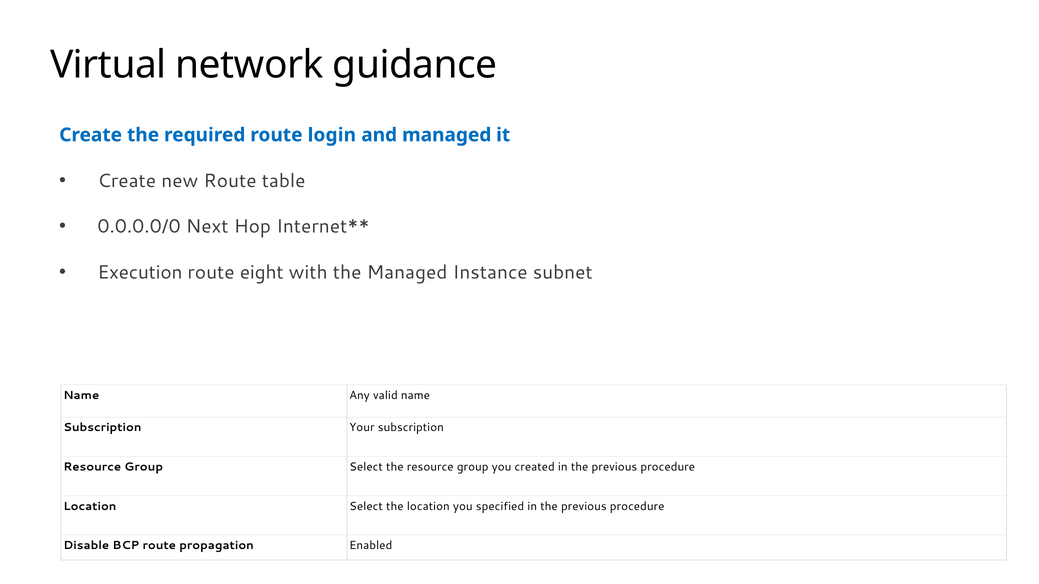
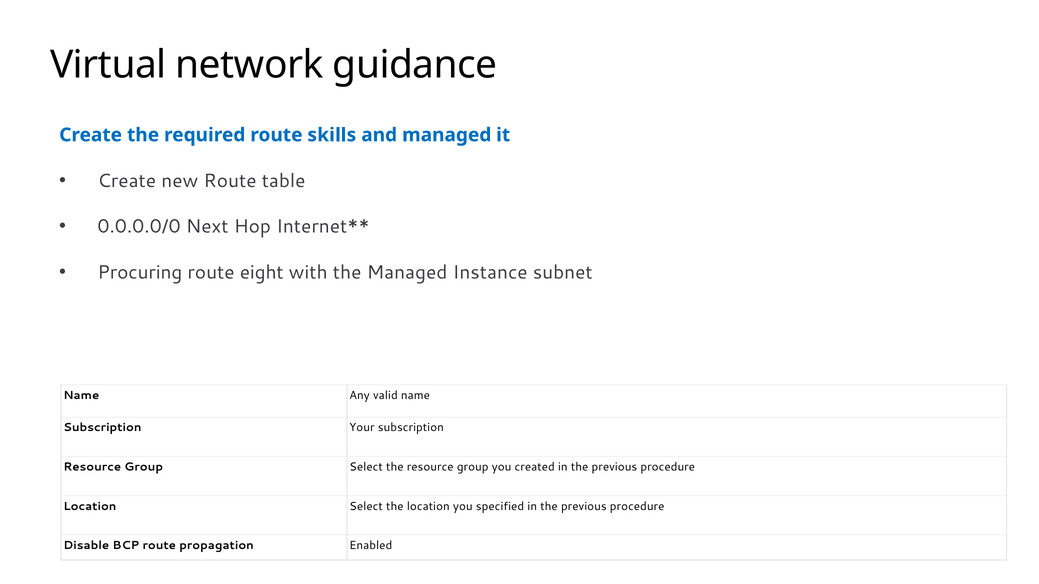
login: login -> skills
Execution: Execution -> Procuring
